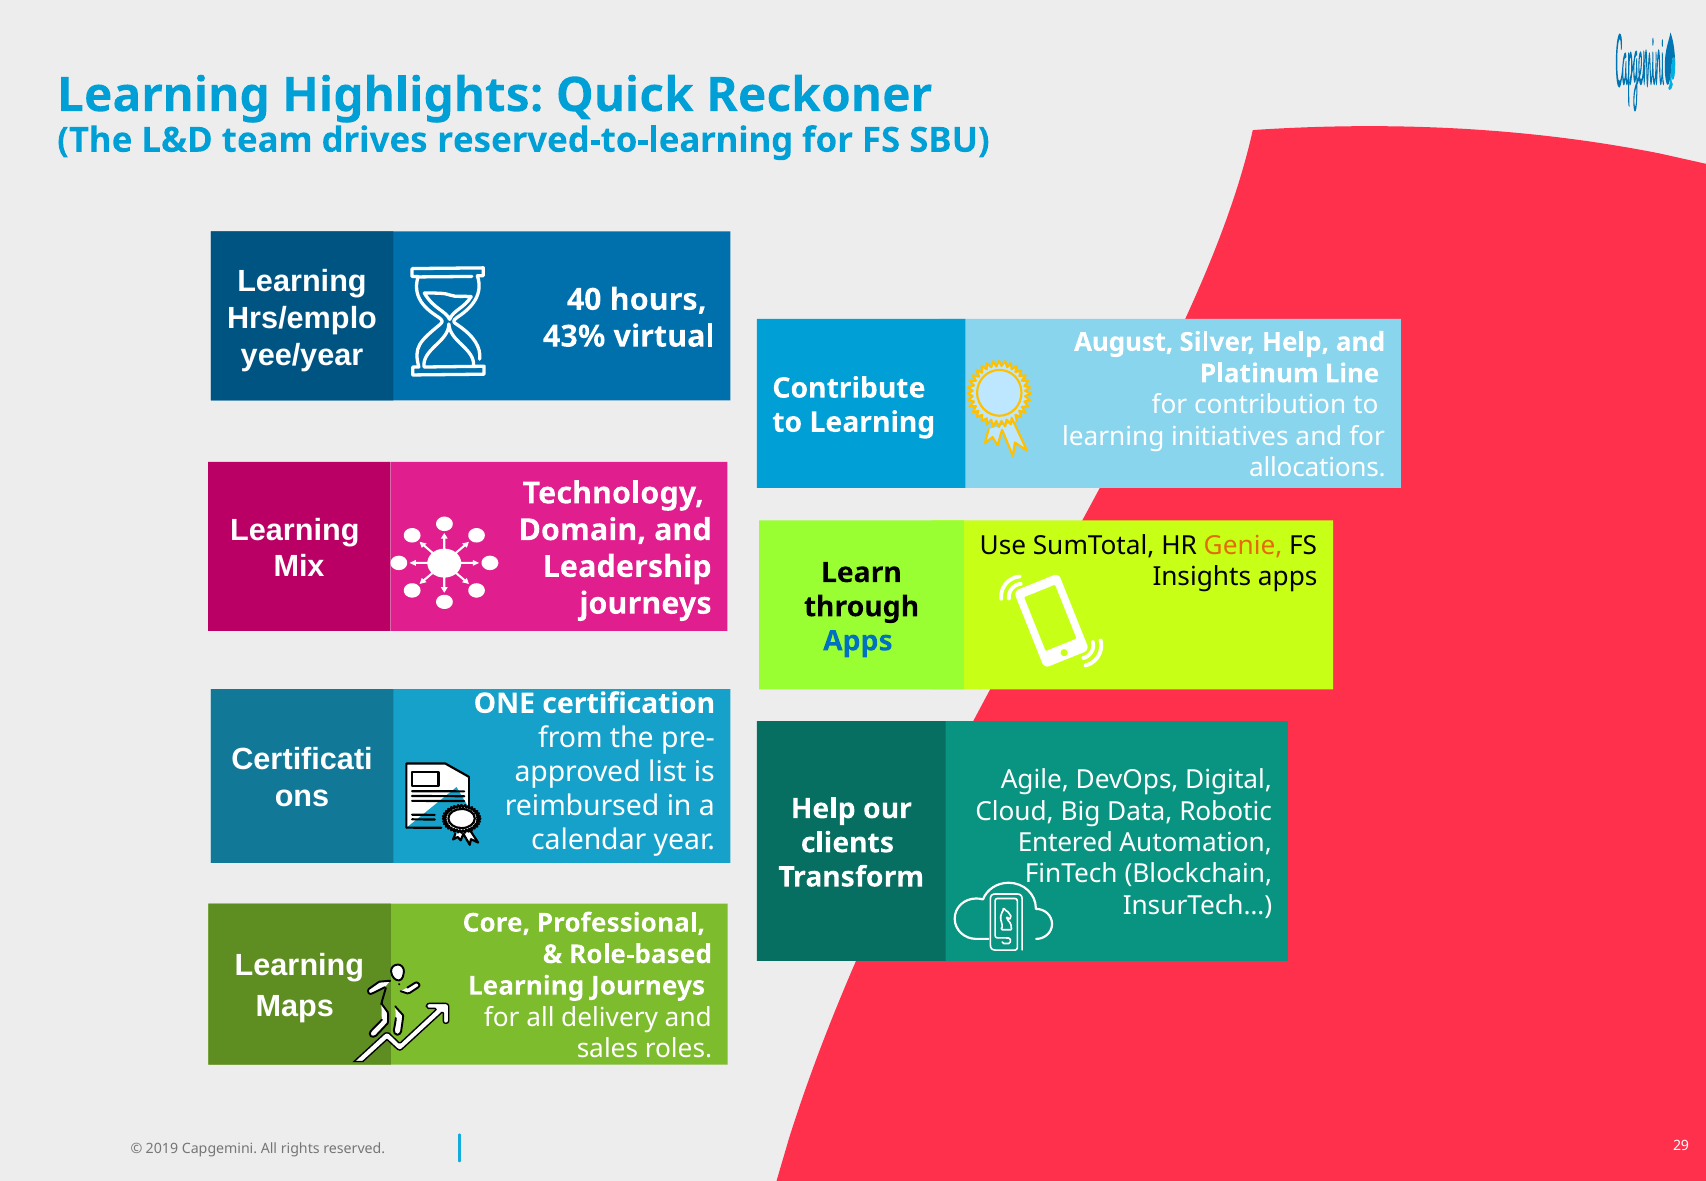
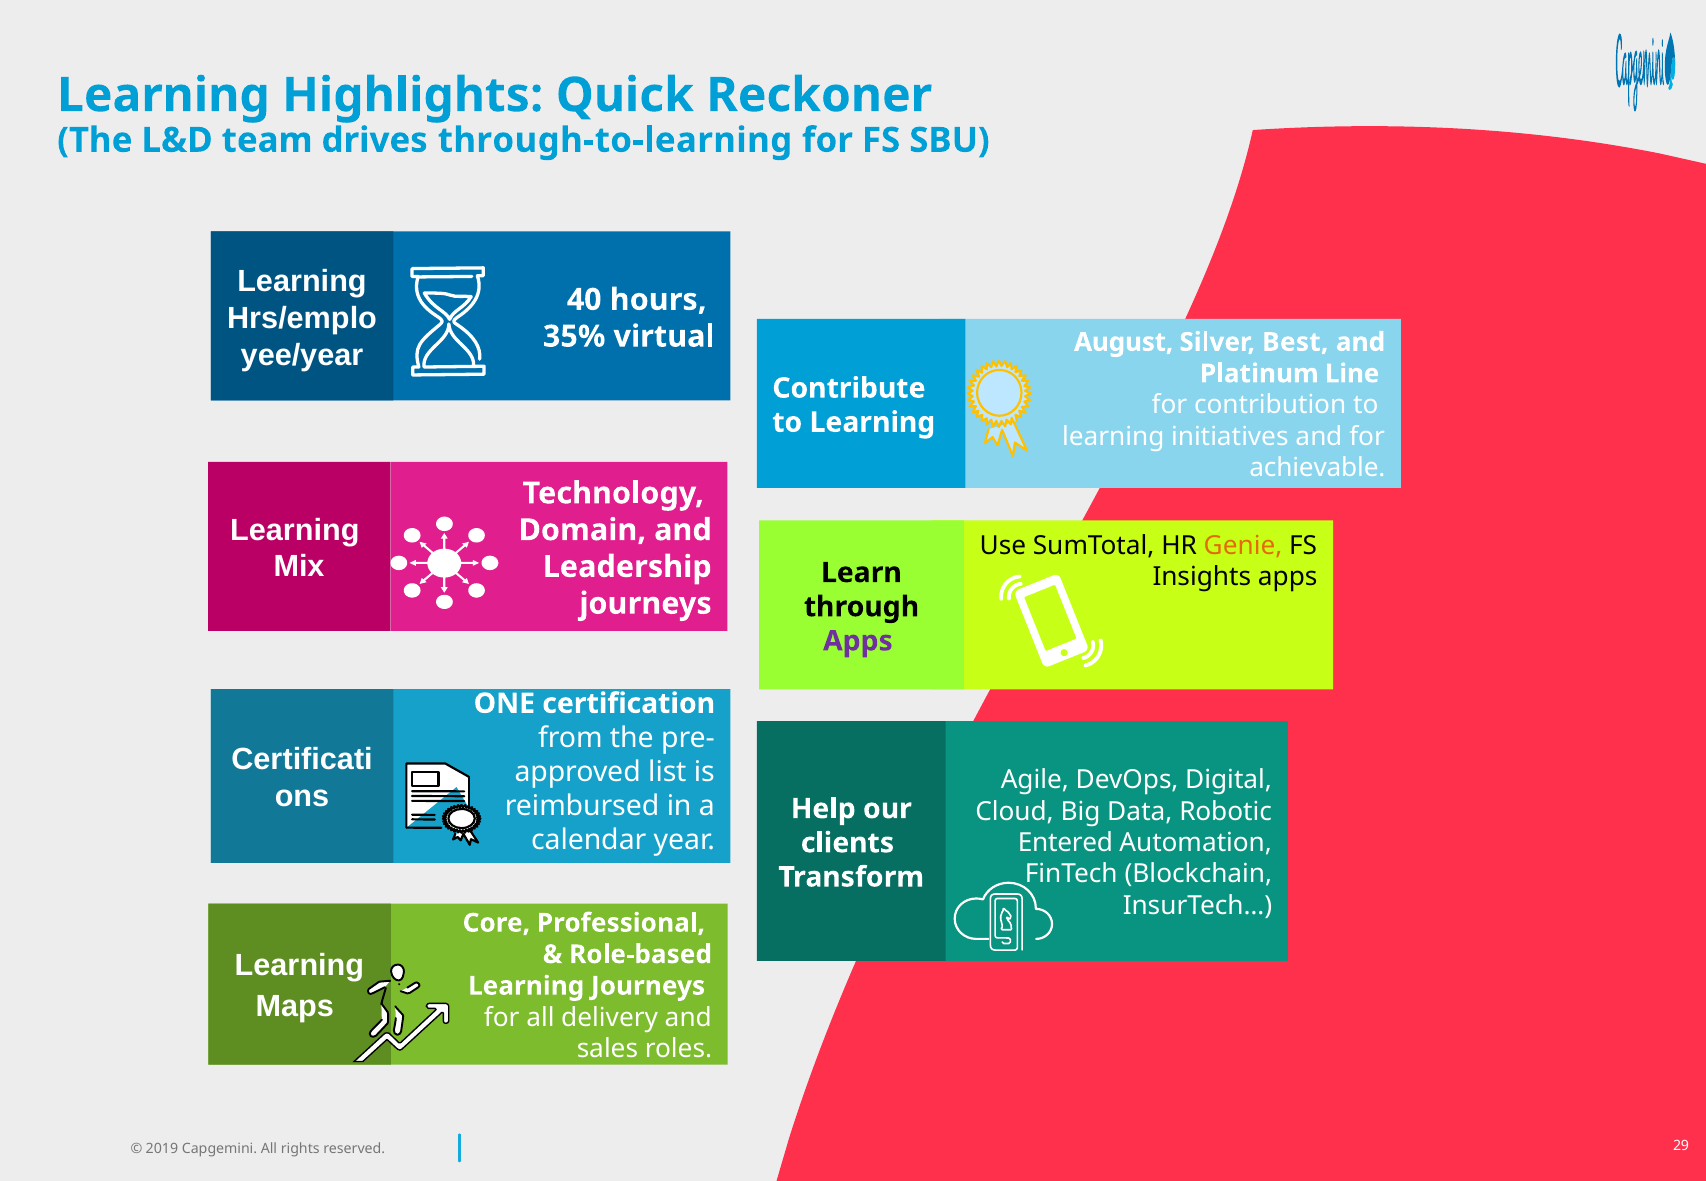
reserved-to-learning: reserved-to-learning -> through-to-learning
43%: 43% -> 35%
Silver Help: Help -> Best
allocations: allocations -> achievable
Apps at (858, 641) colour: blue -> purple
